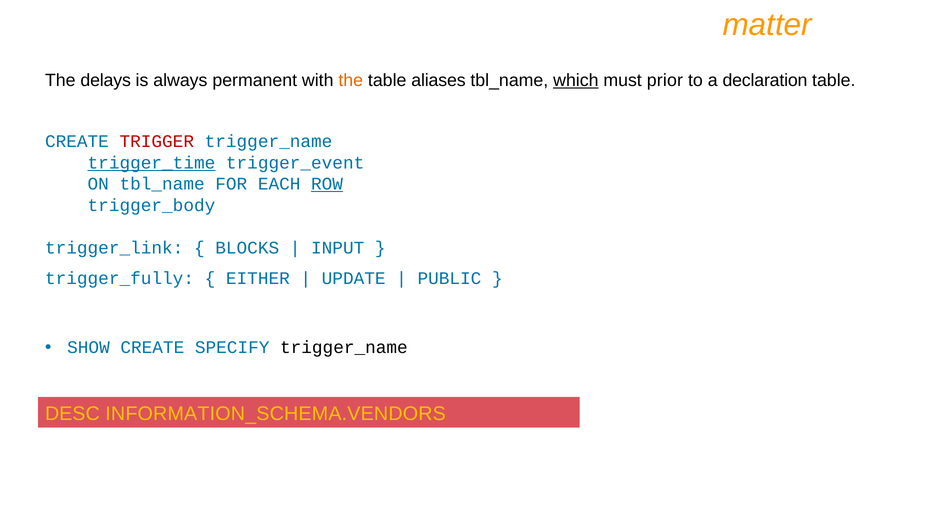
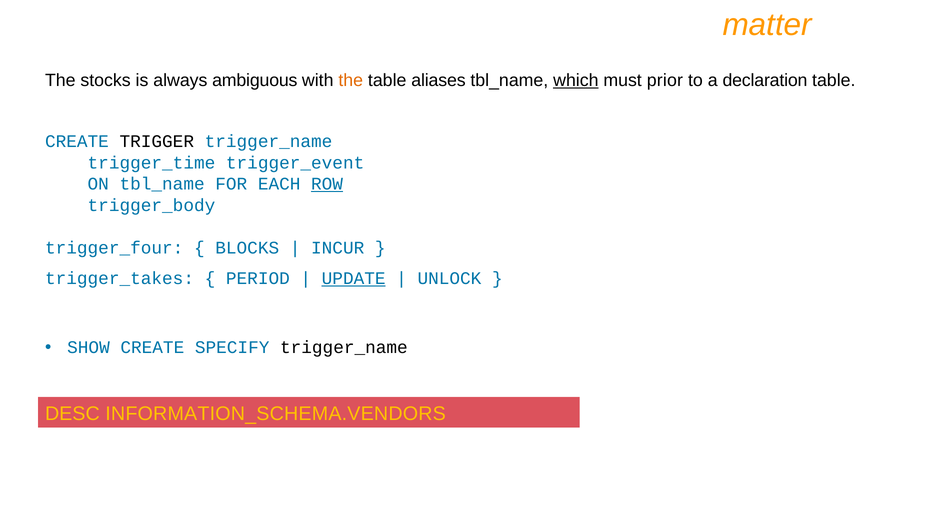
delays: delays -> stocks
permanent: permanent -> ambiguous
TRIGGER colour: red -> black
trigger_time underline: present -> none
trigger_link: trigger_link -> trigger_four
INPUT: INPUT -> INCUR
trigger_fully: trigger_fully -> trigger_takes
EITHER: EITHER -> PERIOD
UPDATE underline: none -> present
PUBLIC: PUBLIC -> UNLOCK
